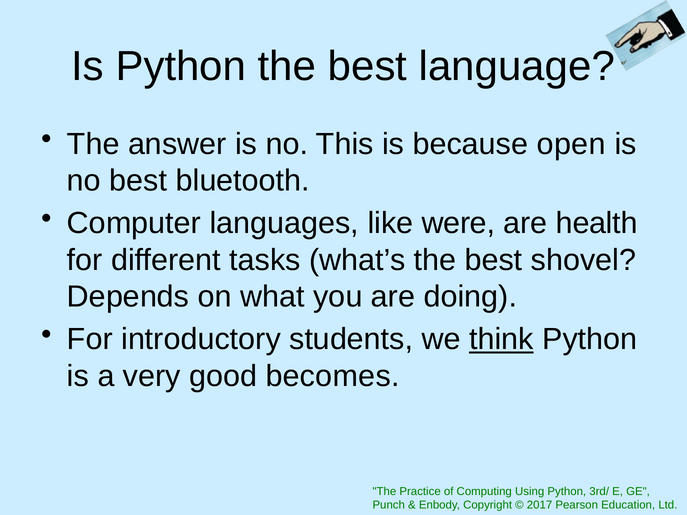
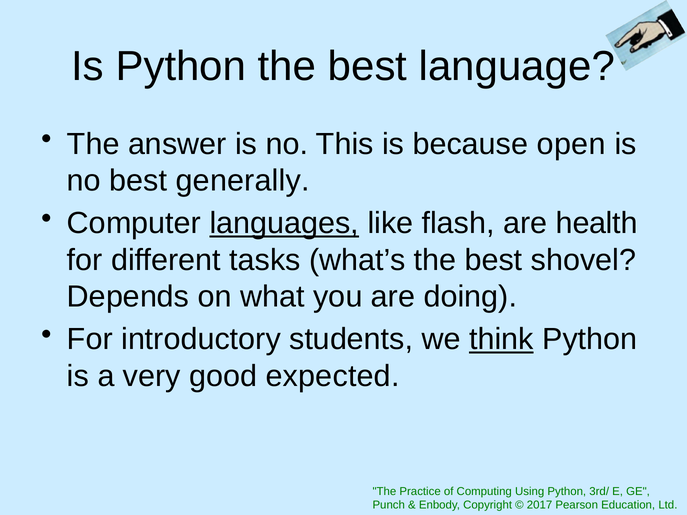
bluetooth: bluetooth -> generally
languages underline: none -> present
were: were -> flash
becomes: becomes -> expected
